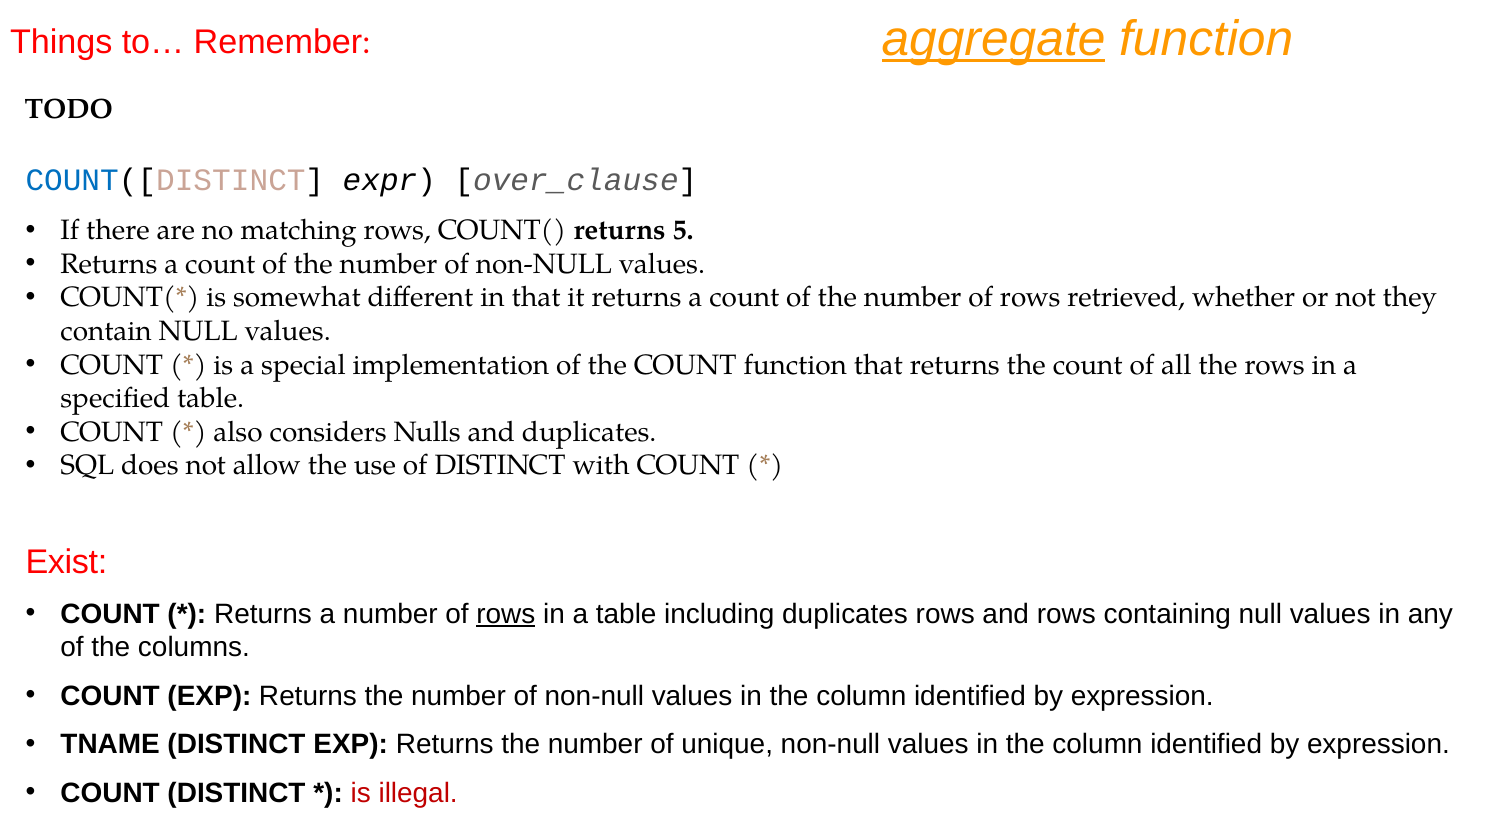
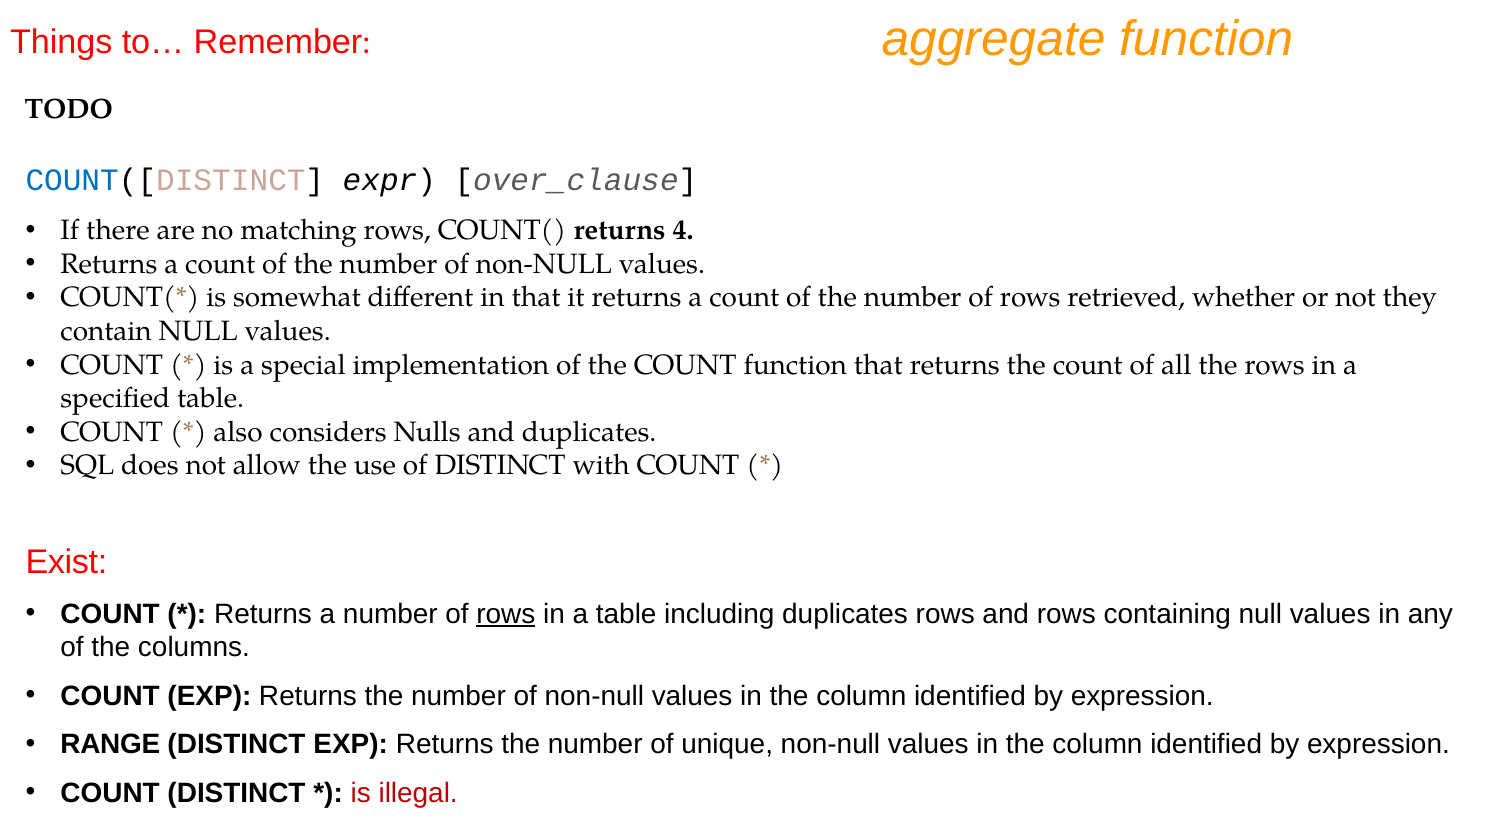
aggregate underline: present -> none
5: 5 -> 4
TNAME: TNAME -> RANGE
